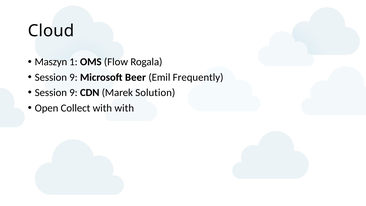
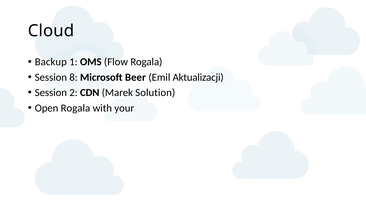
Maszyn: Maszyn -> Backup
9 at (73, 77): 9 -> 8
Frequently: Frequently -> Aktualizacji
9 at (73, 93): 9 -> 2
Open Collect: Collect -> Rogala
with with: with -> your
